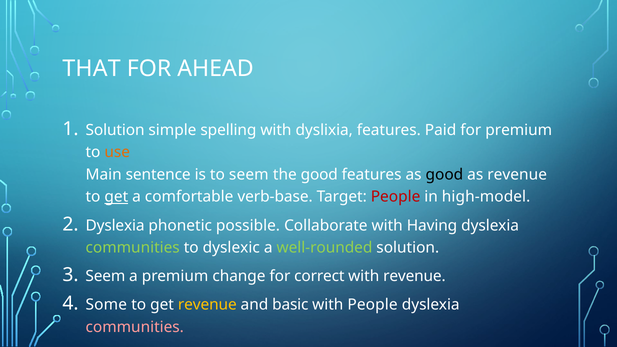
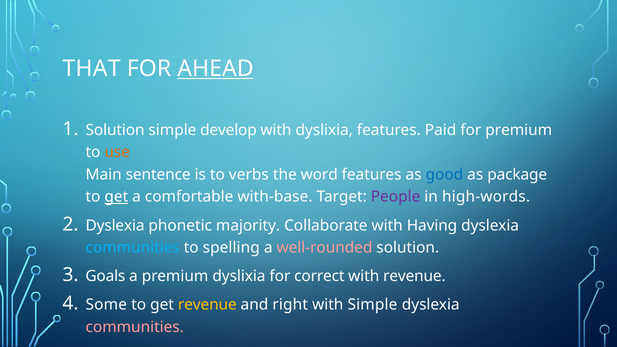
AHEAD underline: none -> present
spelling: spelling -> develop
to seem: seem -> verbs
the good: good -> word
good at (444, 175) colour: black -> blue
as revenue: revenue -> package
verb-base: verb-base -> with-base
People at (396, 197) colour: red -> purple
high-model: high-model -> high-words
possible: possible -> majority
communities at (133, 248) colour: light green -> light blue
dyslexic: dyslexic -> spelling
well-rounded colour: light green -> pink
Seem at (105, 276): Seem -> Goals
premium change: change -> dyslixia
basic: basic -> right
with People: People -> Simple
